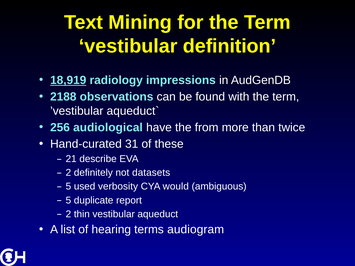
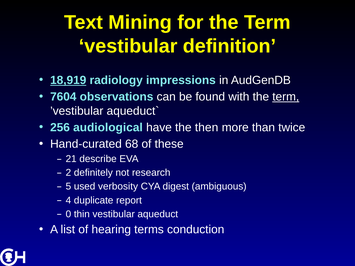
2188: 2188 -> 7604
term at (286, 97) underline: none -> present
from: from -> then
31: 31 -> 68
datasets: datasets -> research
would: would -> digest
5 at (68, 200): 5 -> 4
2 at (68, 214): 2 -> 0
audiogram: audiogram -> conduction
